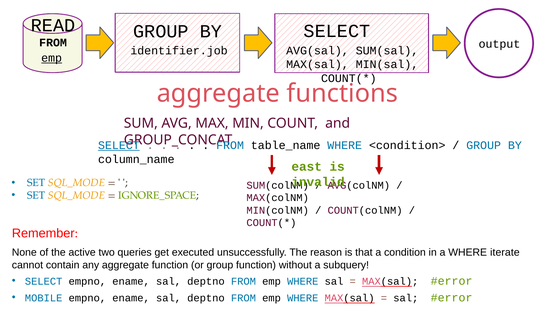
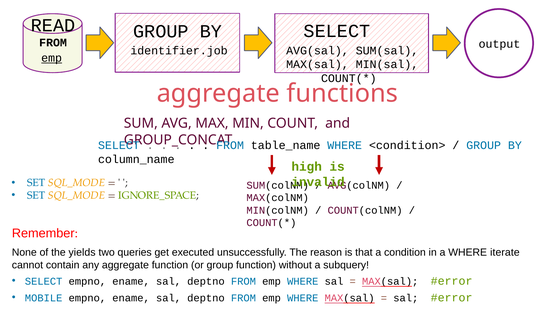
SELECT at (119, 145) underline: present -> none
east: east -> high
active: active -> yields
